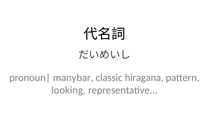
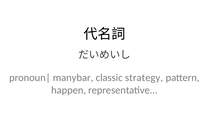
hiragana: hiragana -> strategy
looking: looking -> happen
